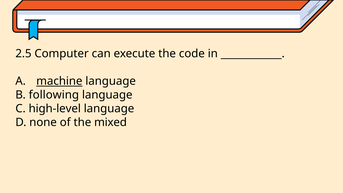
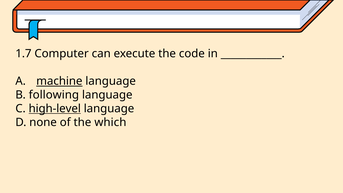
2.5: 2.5 -> 1.7
high-level underline: none -> present
mixed: mixed -> which
